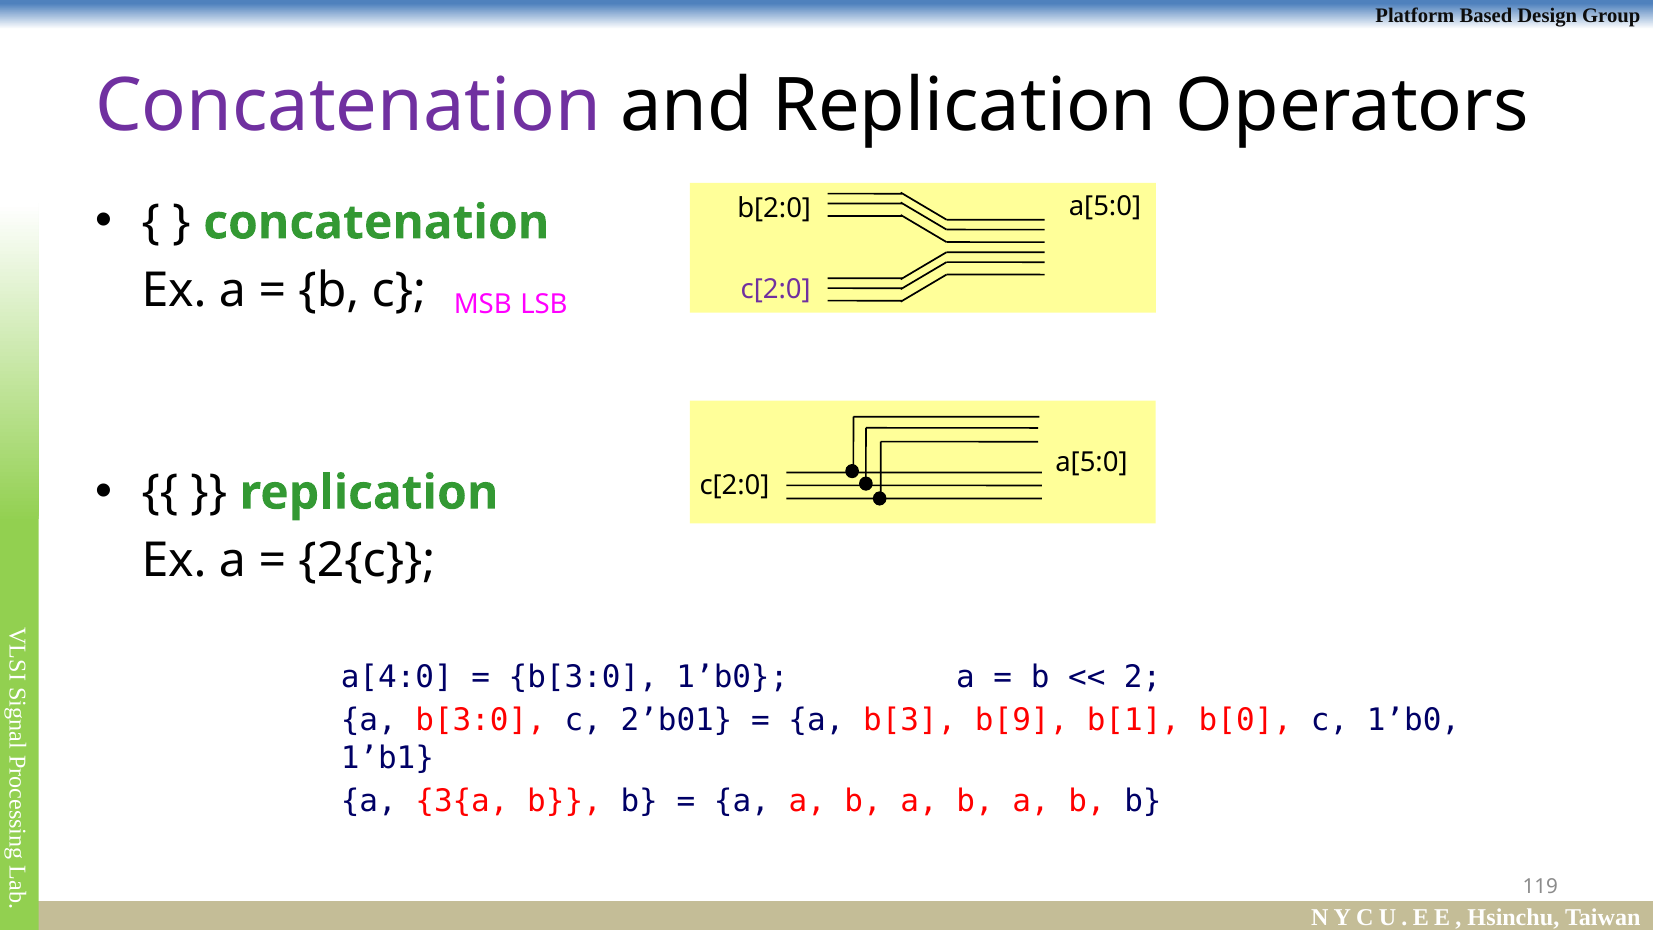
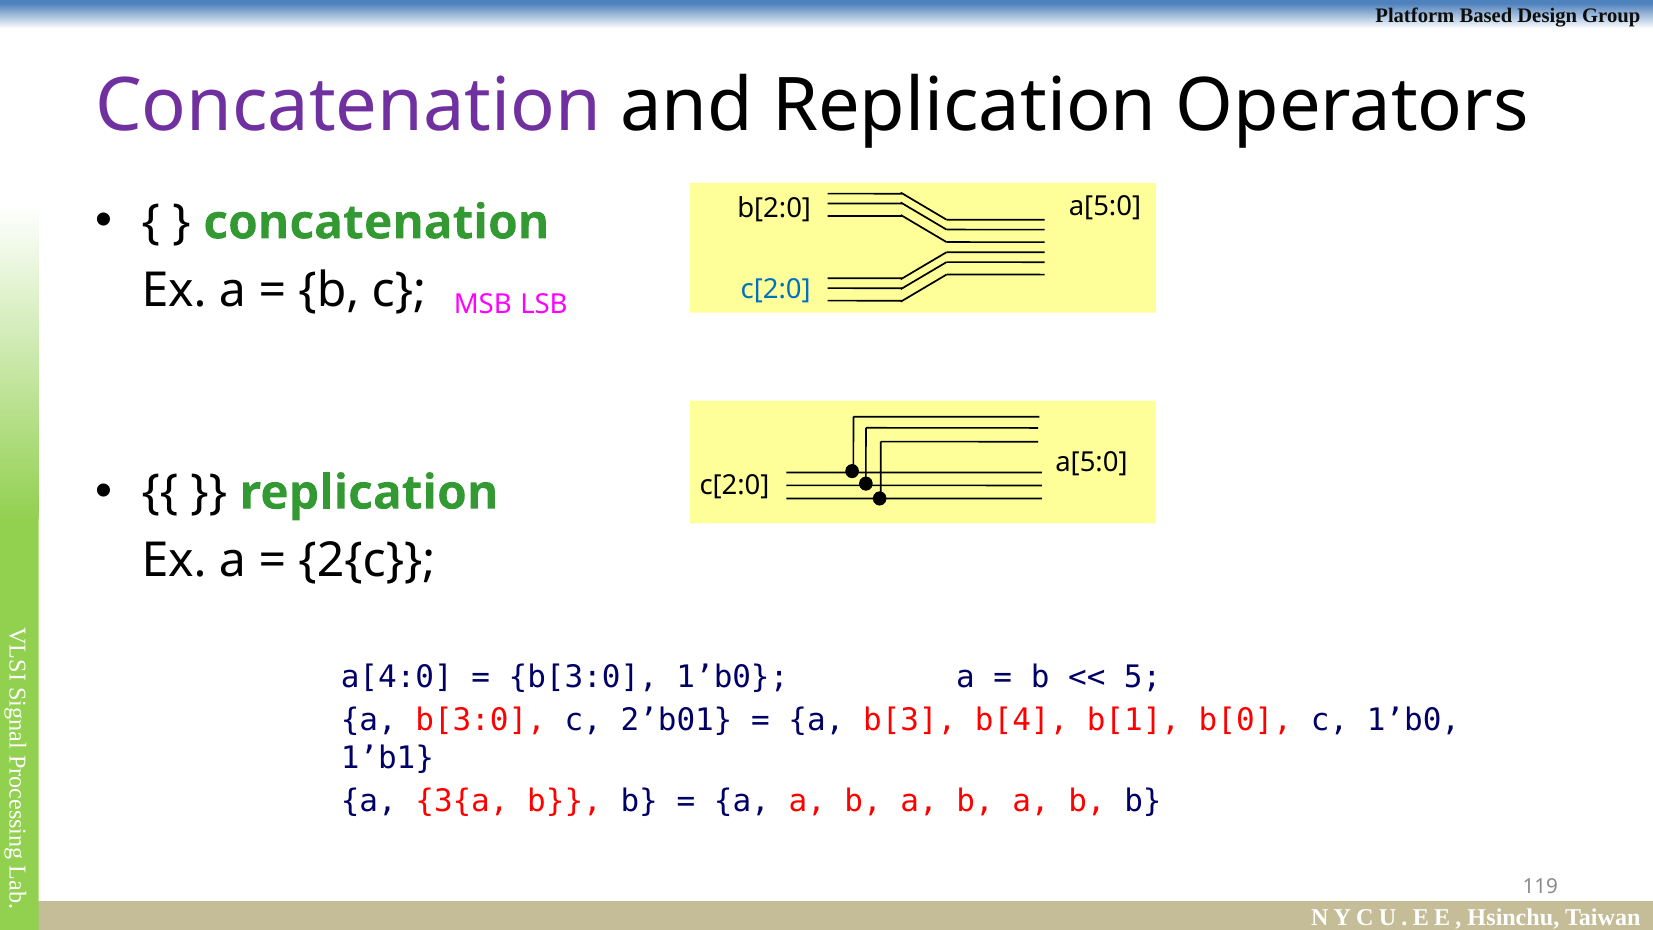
c[2:0 at (776, 289) colour: purple -> blue
2: 2 -> 5
b[9: b[9 -> b[4
